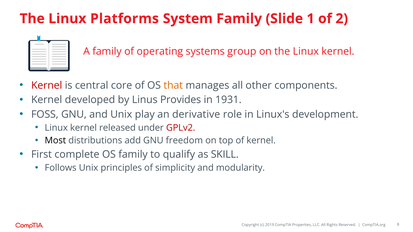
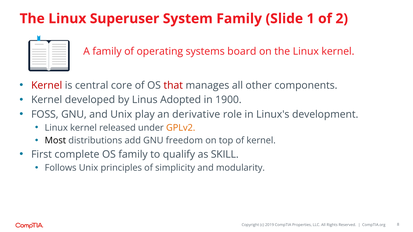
Platforms: Platforms -> Superuser
group: group -> board
that colour: orange -> red
Provides: Provides -> Adopted
1931: 1931 -> 1900
GPLv2 colour: red -> orange
